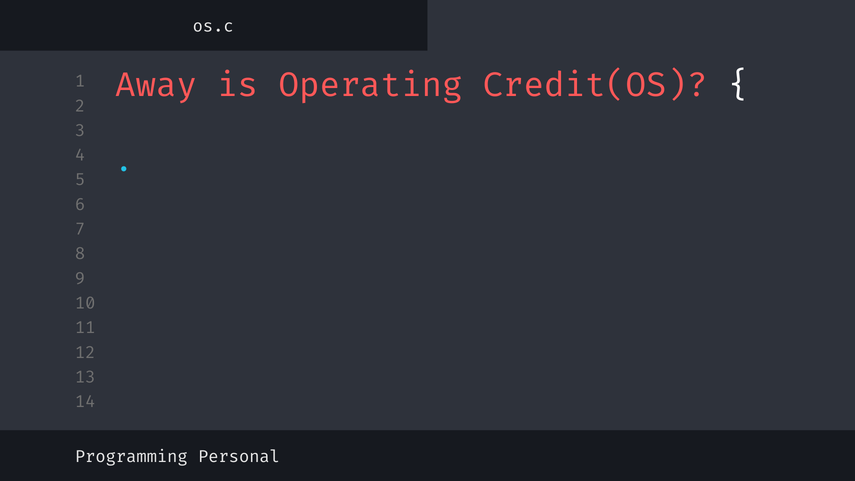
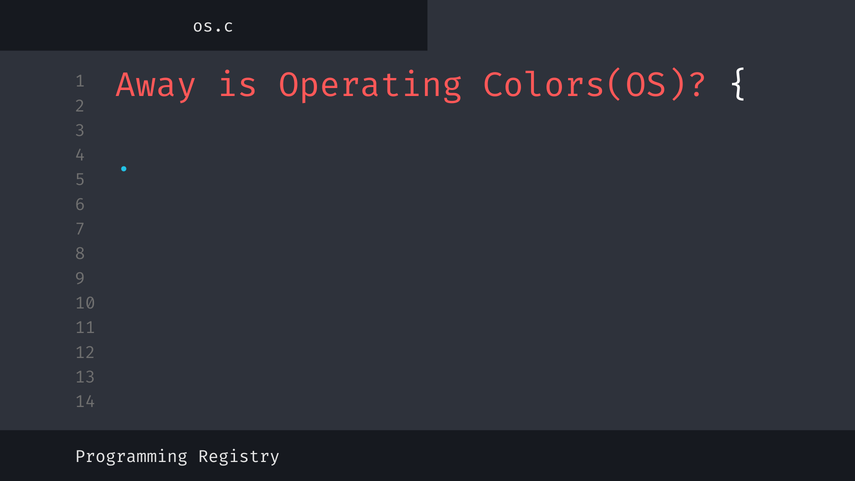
Credit(OS: Credit(OS -> Colors(OS
Personal: Personal -> Registry
